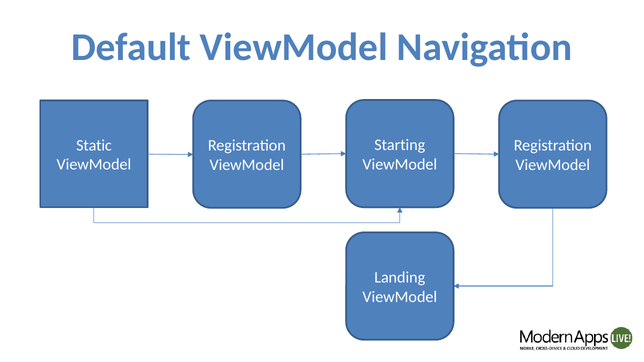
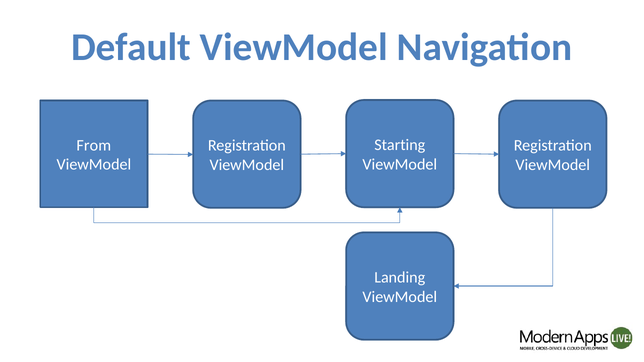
Static: Static -> From
